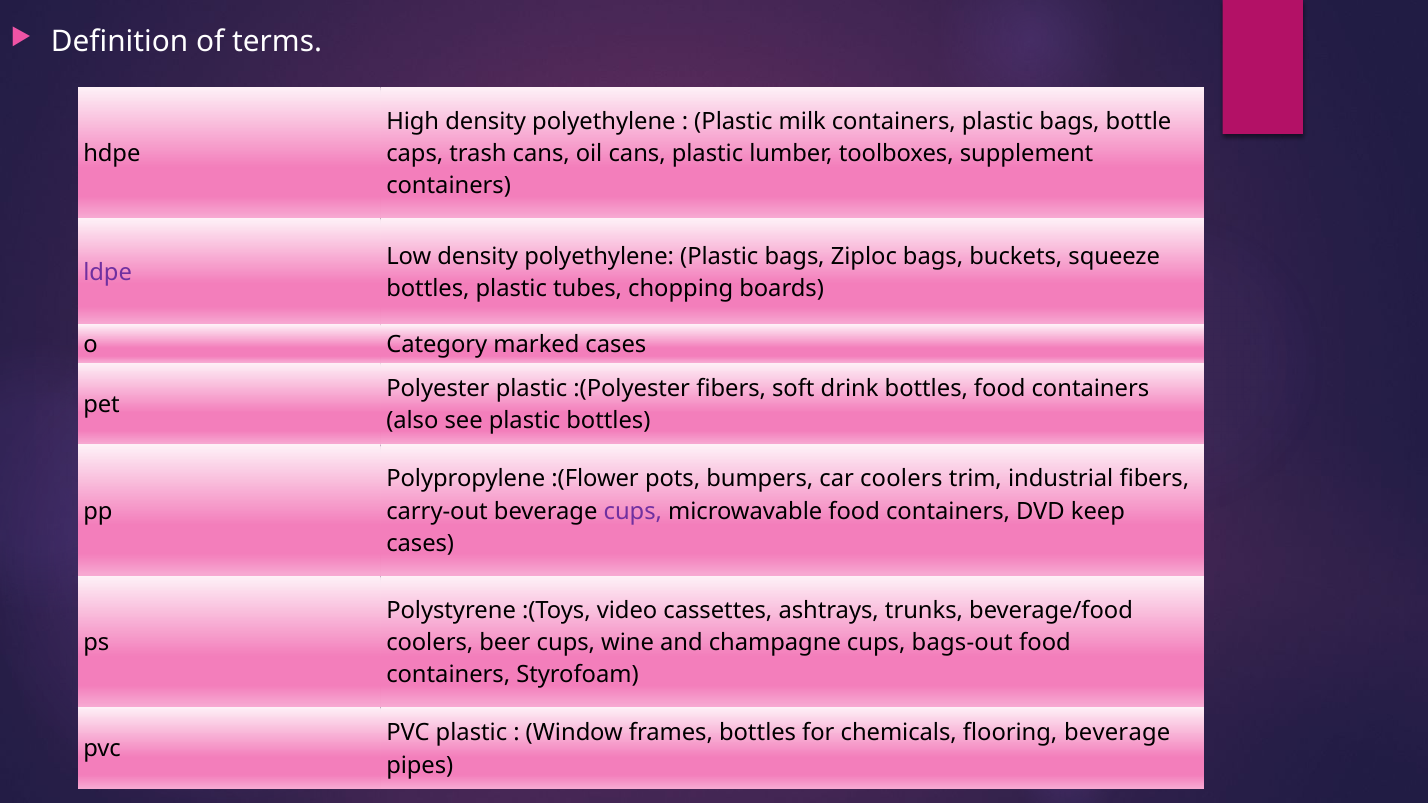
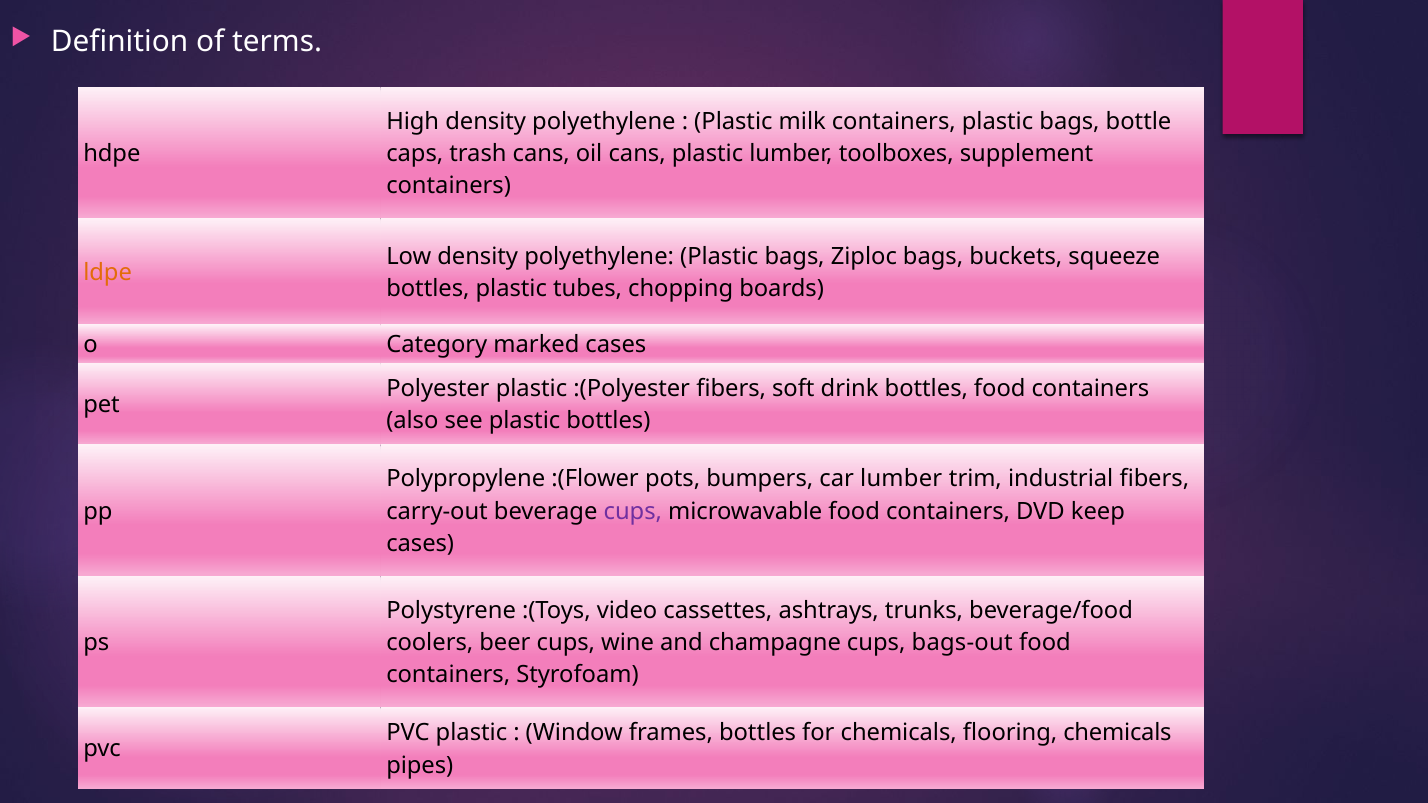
ldpe colour: purple -> orange
car coolers: coolers -> lumber
flooring beverage: beverage -> chemicals
